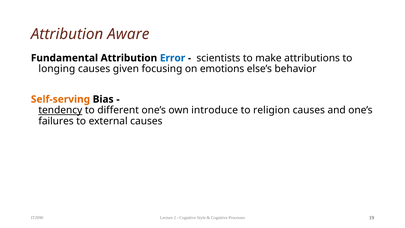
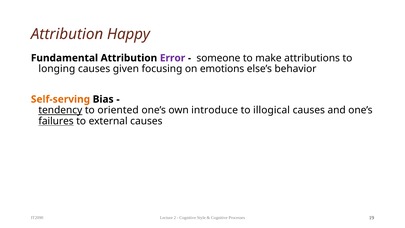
Aware: Aware -> Happy
Error colour: blue -> purple
scientists: scientists -> someone
different: different -> oriented
religion: religion -> illogical
failures underline: none -> present
